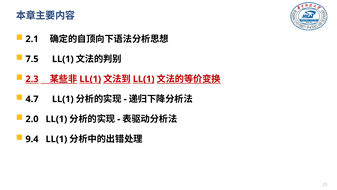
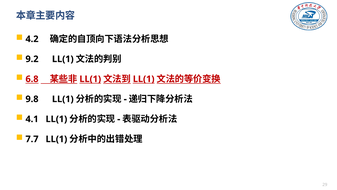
2.1: 2.1 -> 4.2
7.5: 7.5 -> 9.2
2.3: 2.3 -> 6.8
4.7: 4.7 -> 9.8
2.0: 2.0 -> 4.1
9.4: 9.4 -> 7.7
